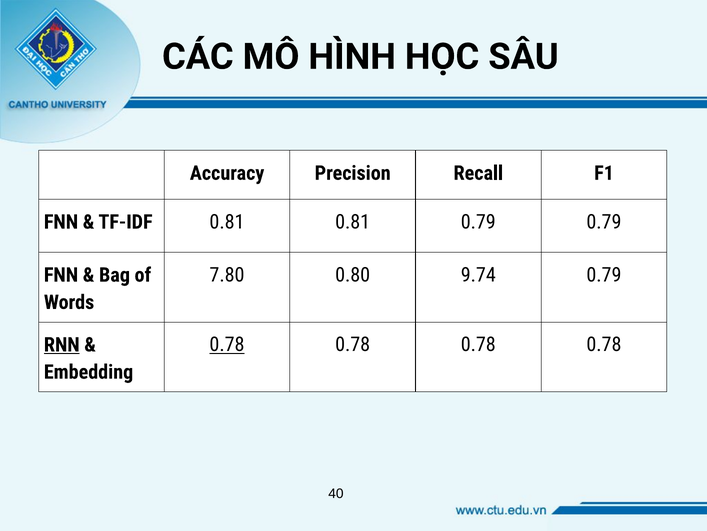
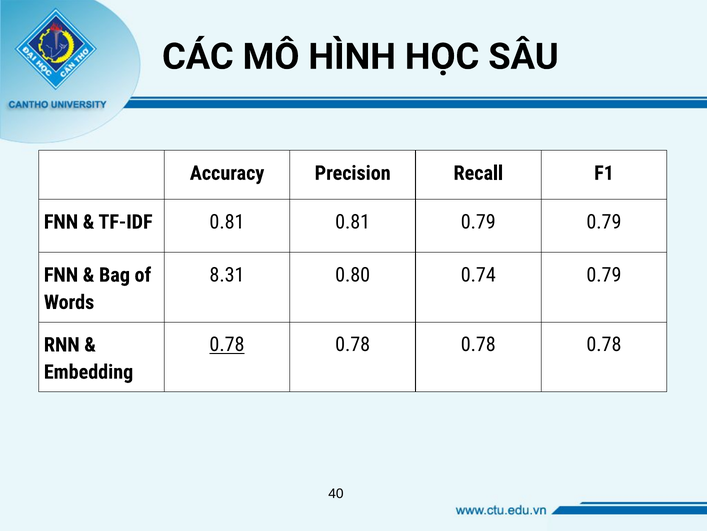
7.80: 7.80 -> 8.31
9.74: 9.74 -> 0.74
RNN underline: present -> none
